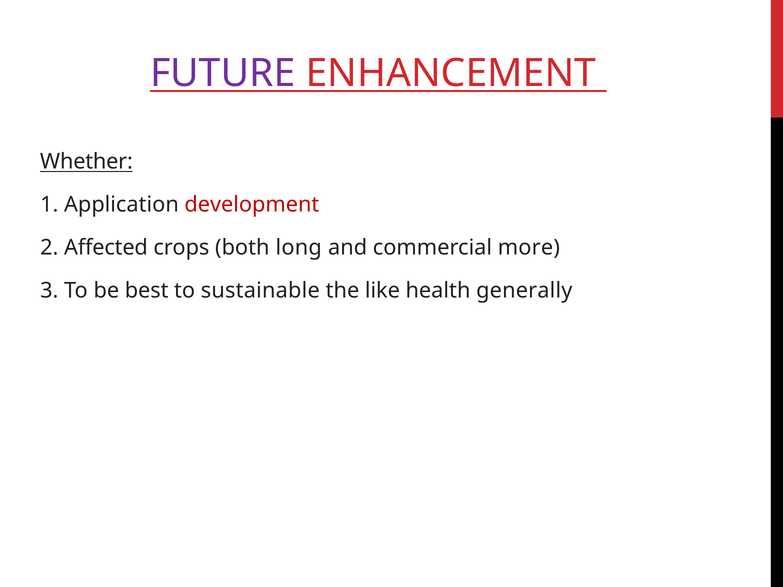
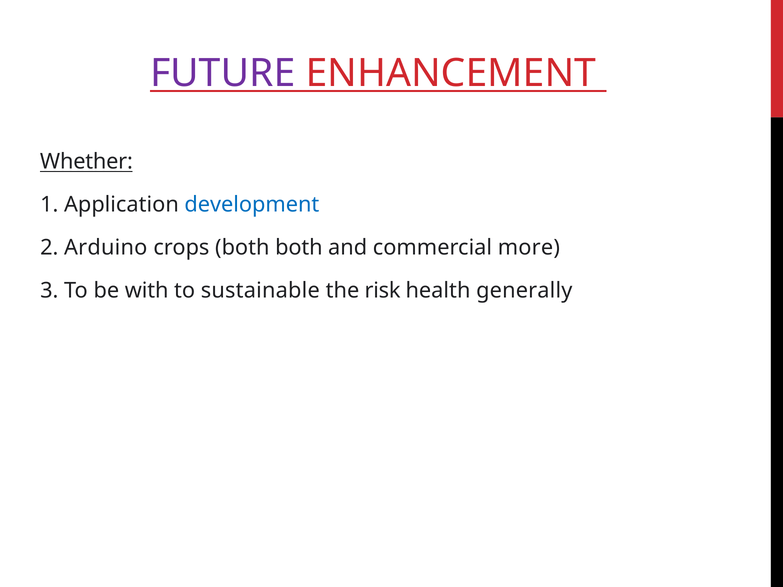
development colour: red -> blue
Affected: Affected -> Arduino
both long: long -> both
best: best -> with
like: like -> risk
